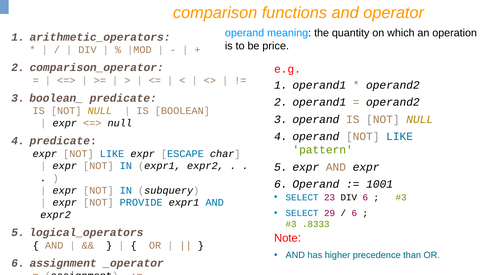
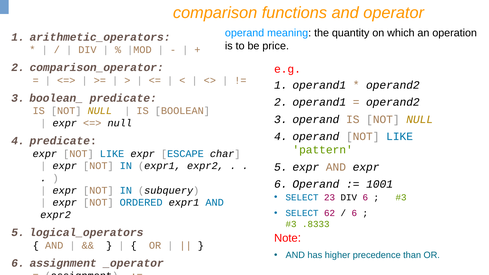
PROVIDE: PROVIDE -> ORDERED
29: 29 -> 62
